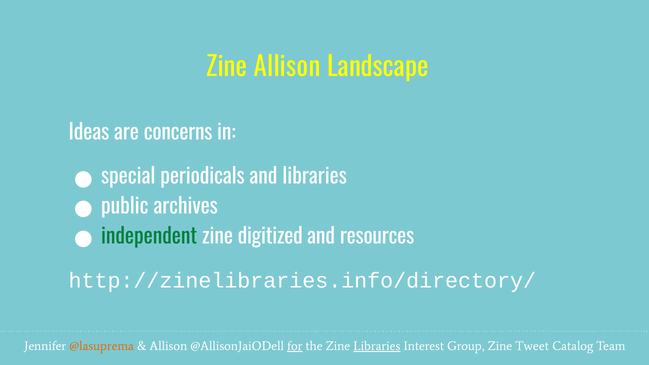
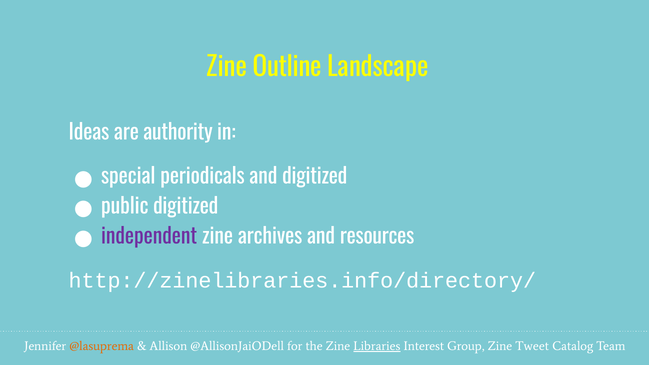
Zine Allison: Allison -> Outline
concerns: concerns -> authority
and libraries: libraries -> digitized
public archives: archives -> digitized
independent colour: green -> purple
digitized: digitized -> archives
for underline: present -> none
